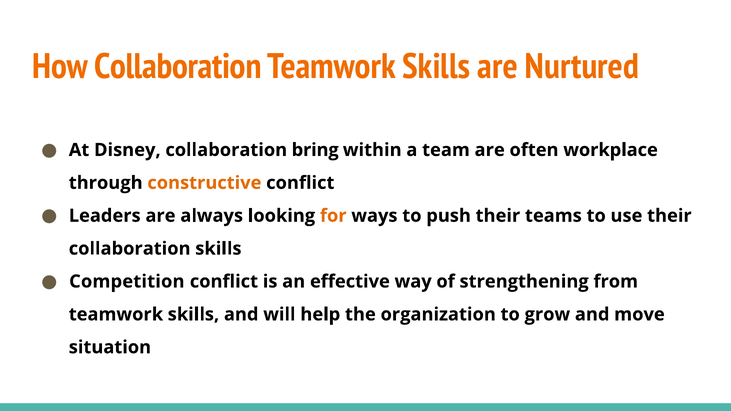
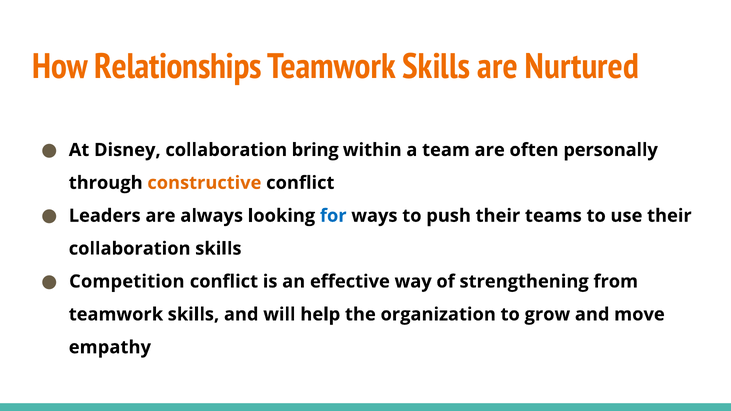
How Collaboration: Collaboration -> Relationships
workplace: workplace -> personally
for colour: orange -> blue
situation: situation -> empathy
